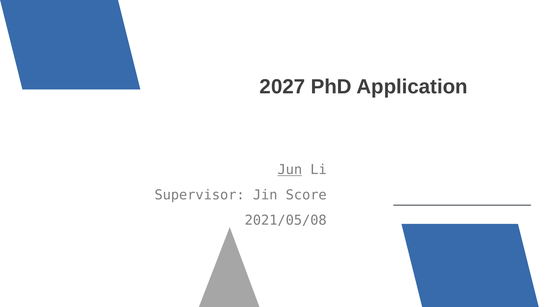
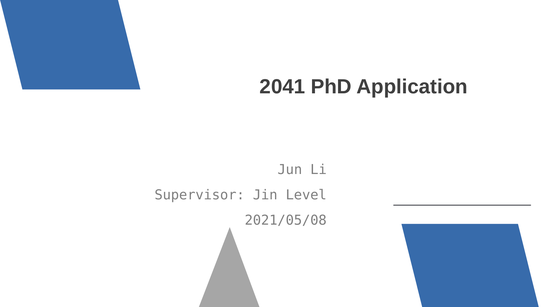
2027: 2027 -> 2041
Jun underline: present -> none
Score: Score -> Level
